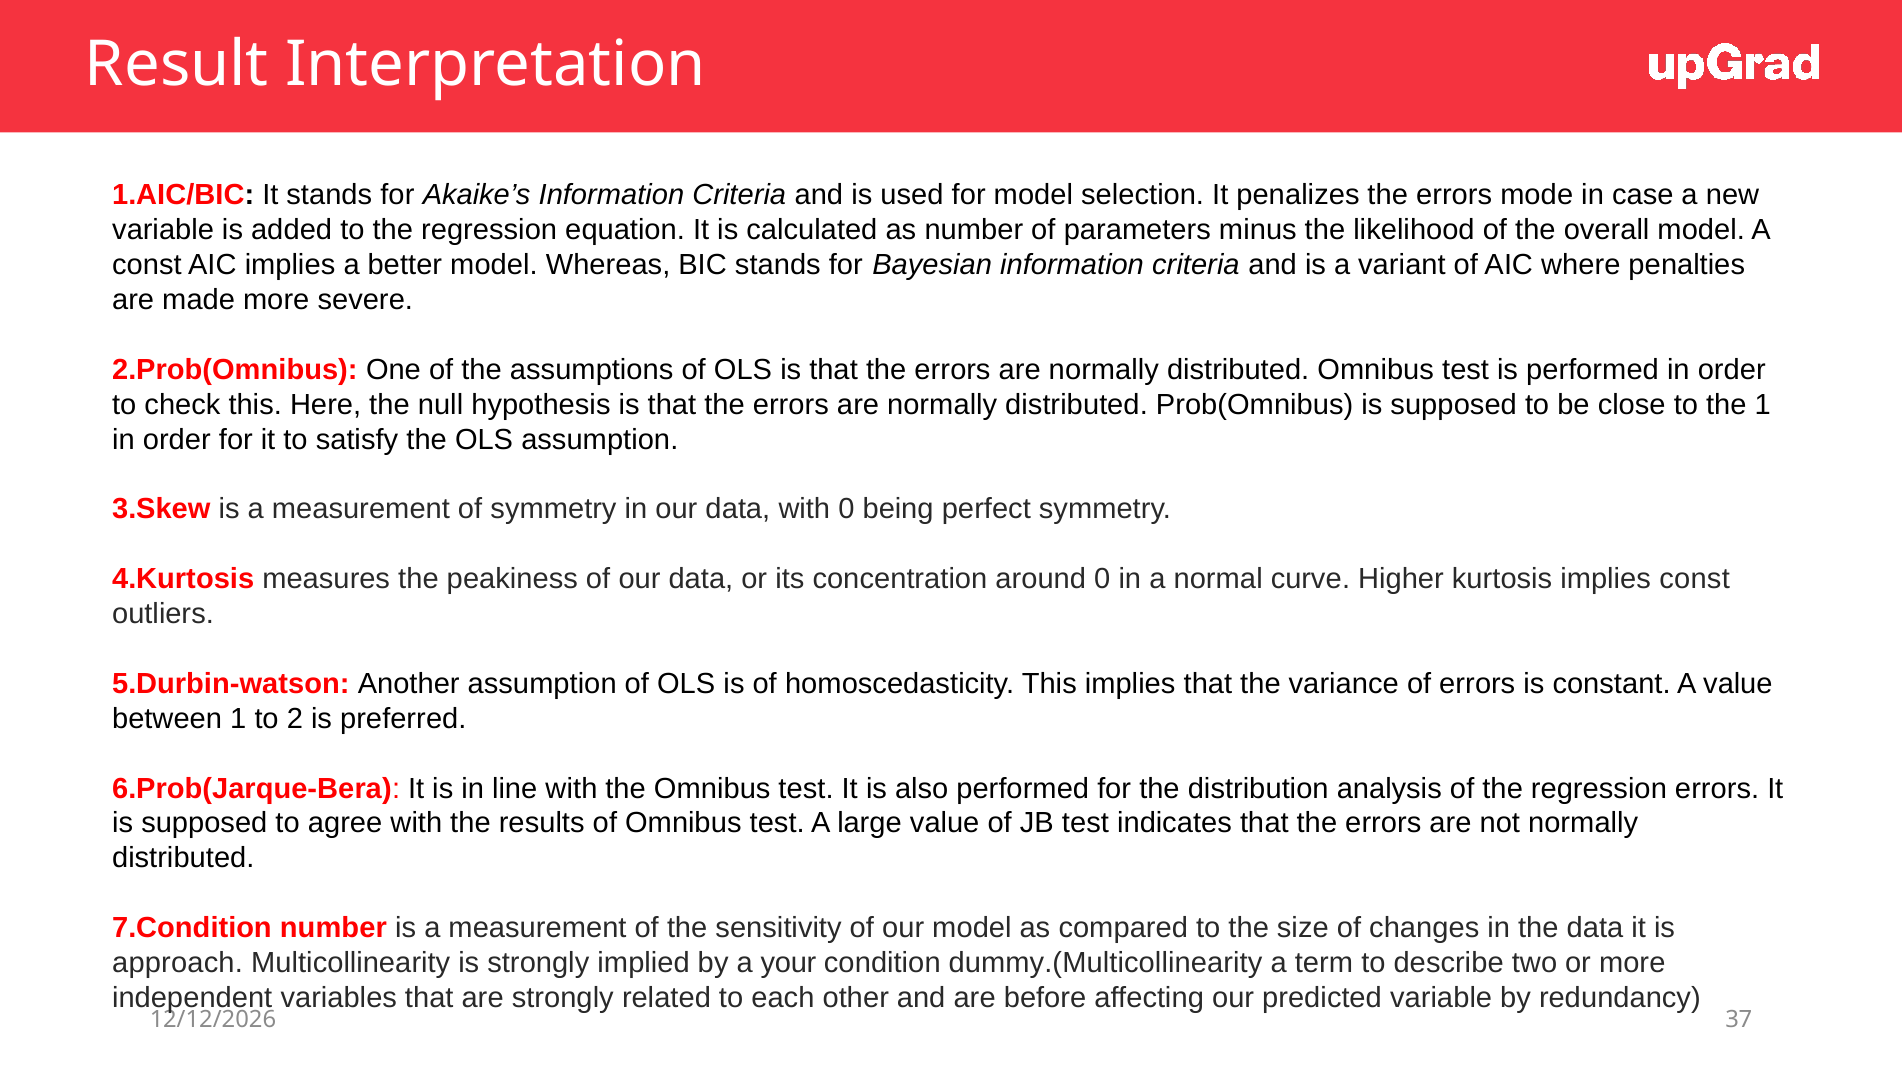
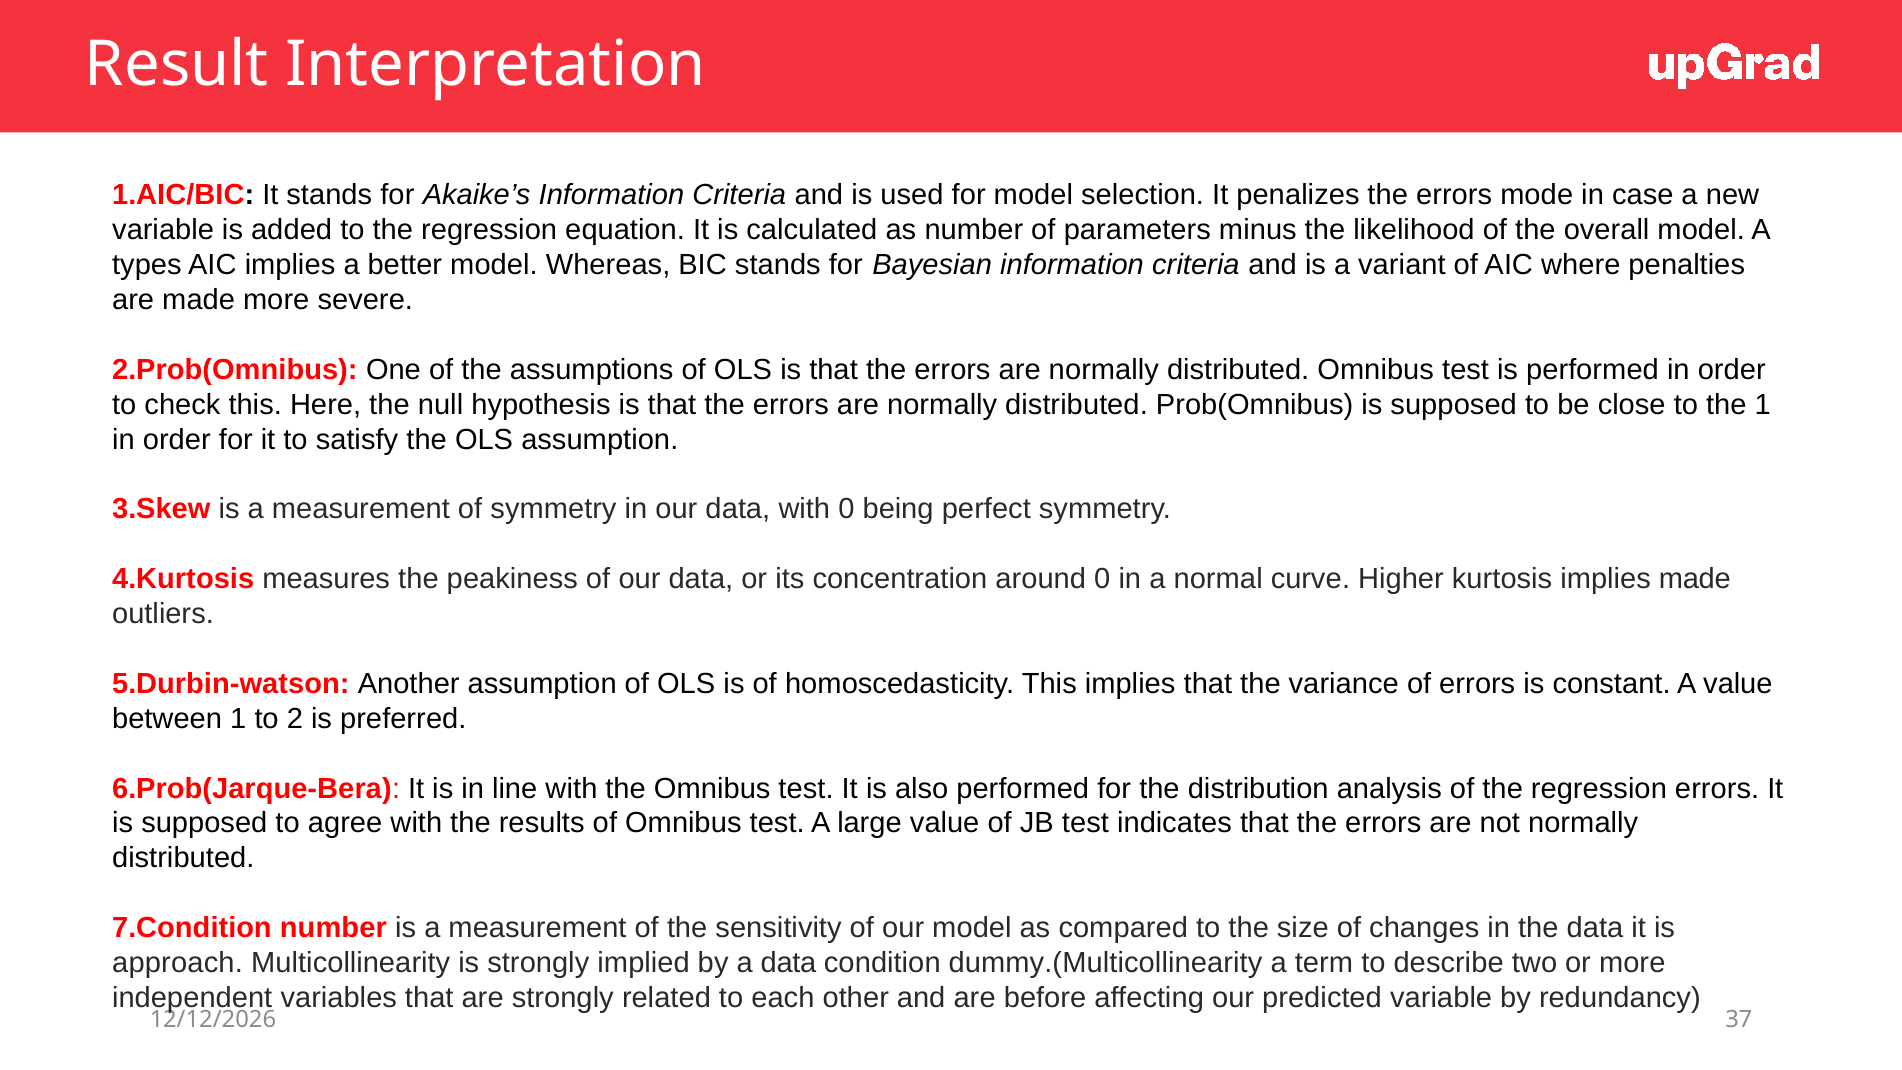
const at (147, 265): const -> types
implies const: const -> made
a your: your -> data
